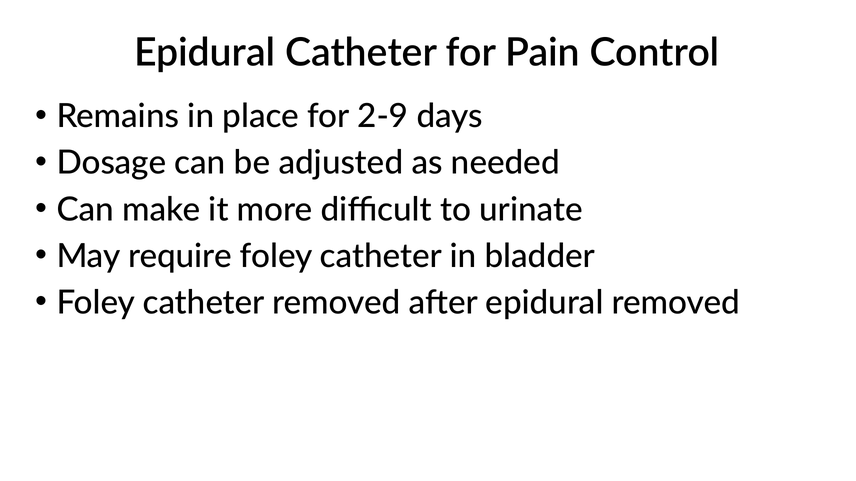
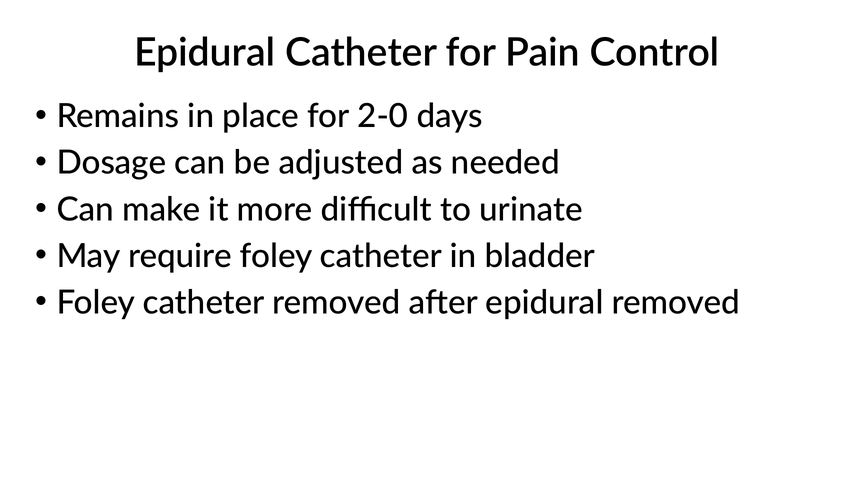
2-9: 2-9 -> 2-0
